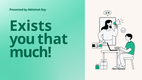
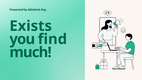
that: that -> find
